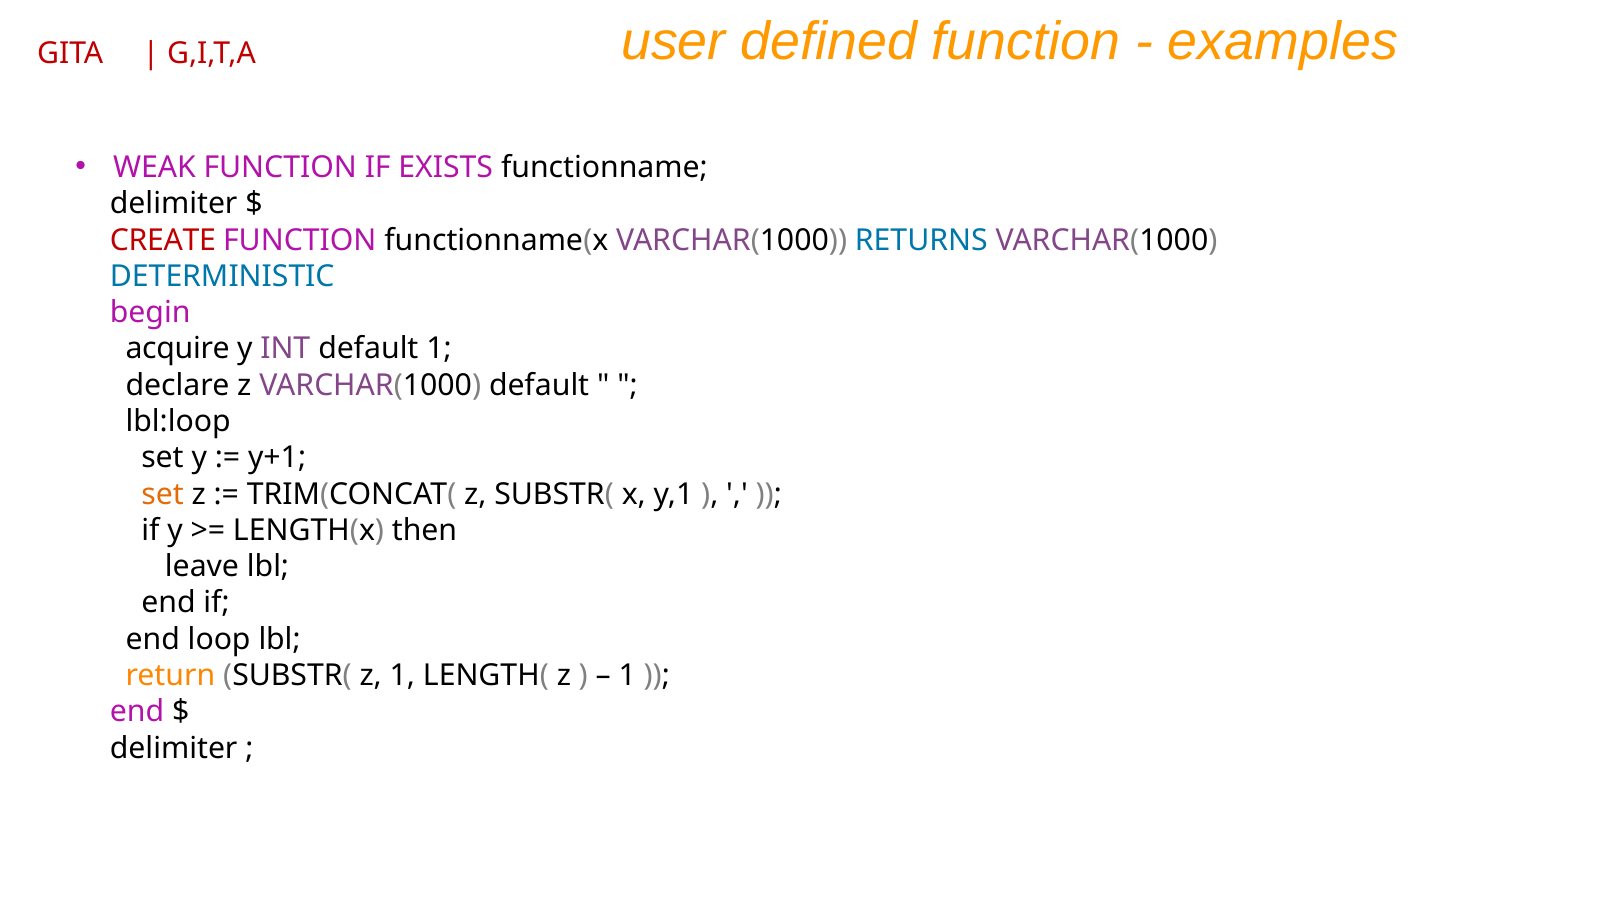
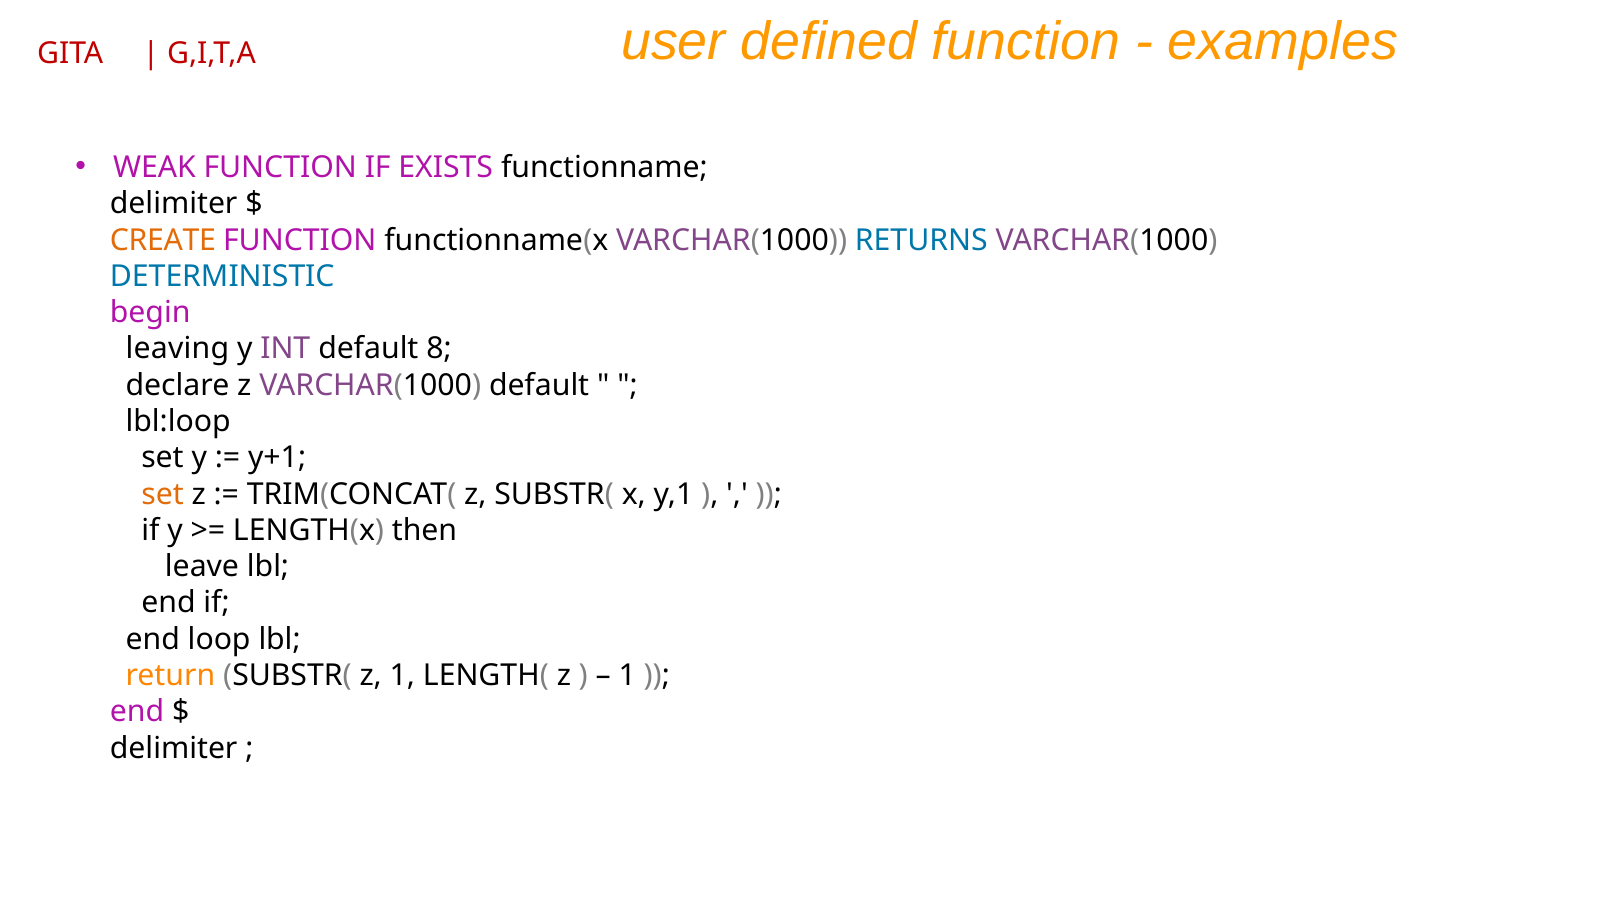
CREATE colour: red -> orange
acquire: acquire -> leaving
default 1: 1 -> 8
